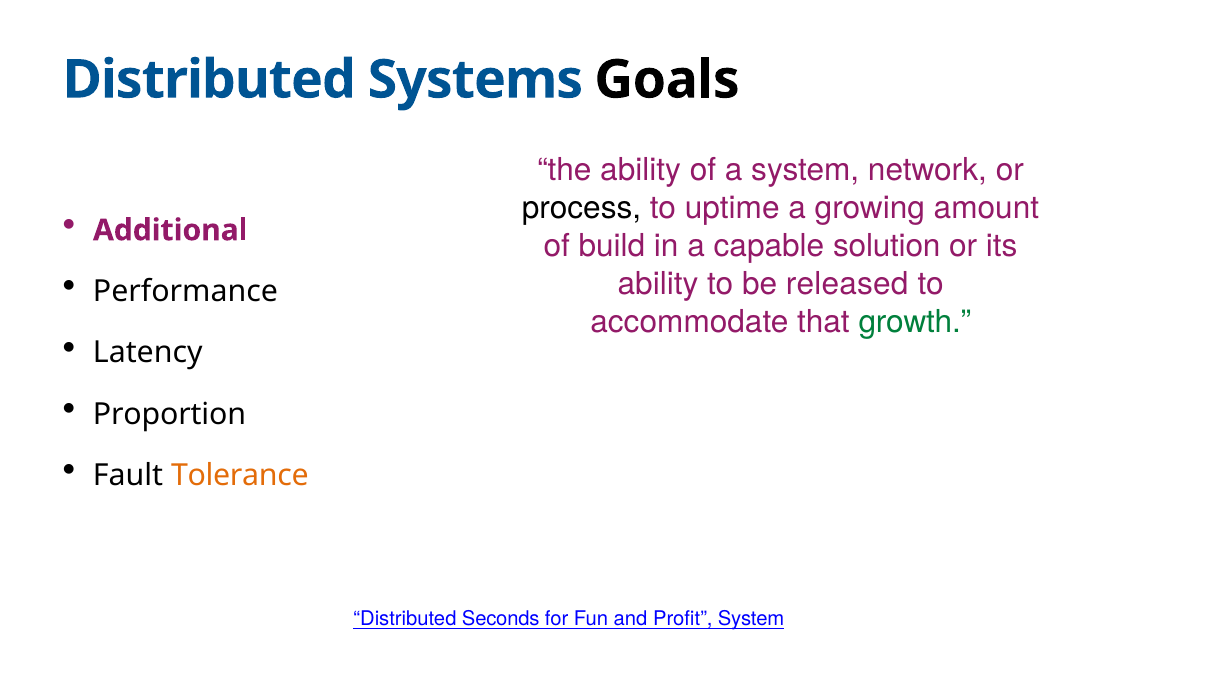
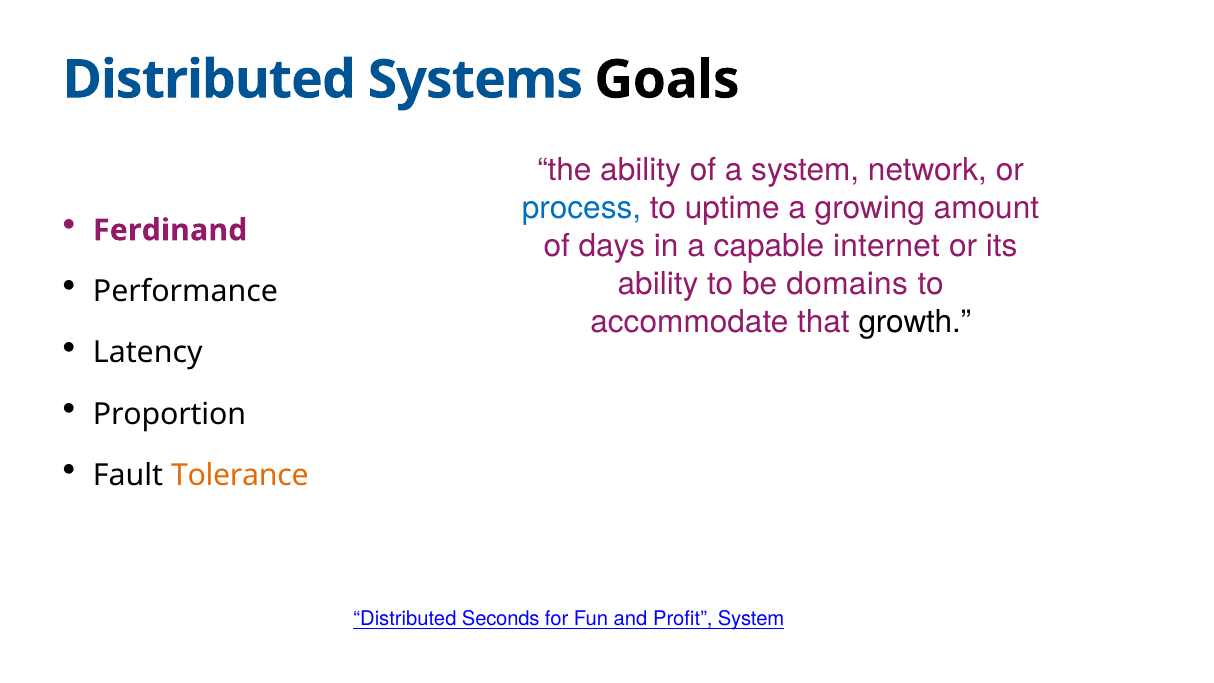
process colour: black -> blue
Additional: Additional -> Ferdinand
build: build -> days
solution: solution -> internet
released: released -> domains
growth colour: green -> black
